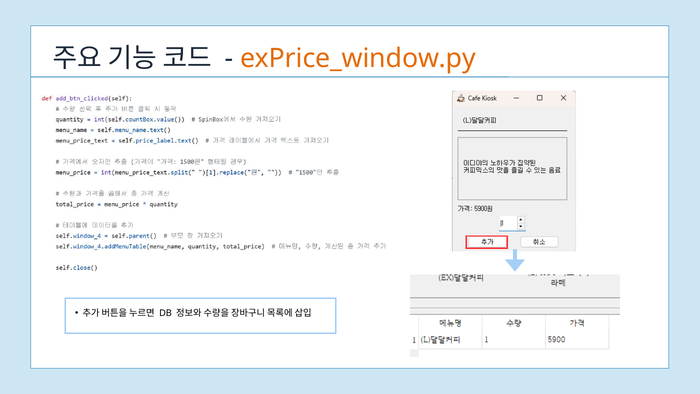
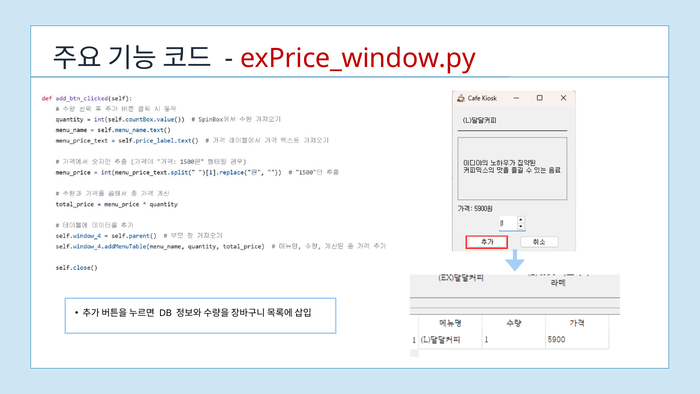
exPrice_window.py colour: orange -> red
